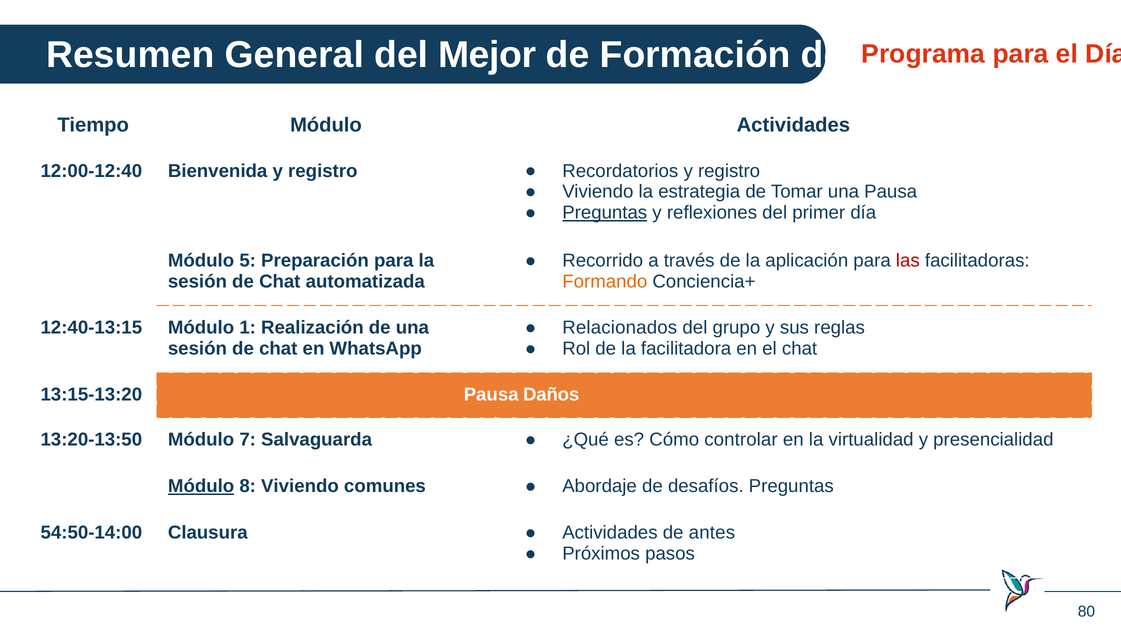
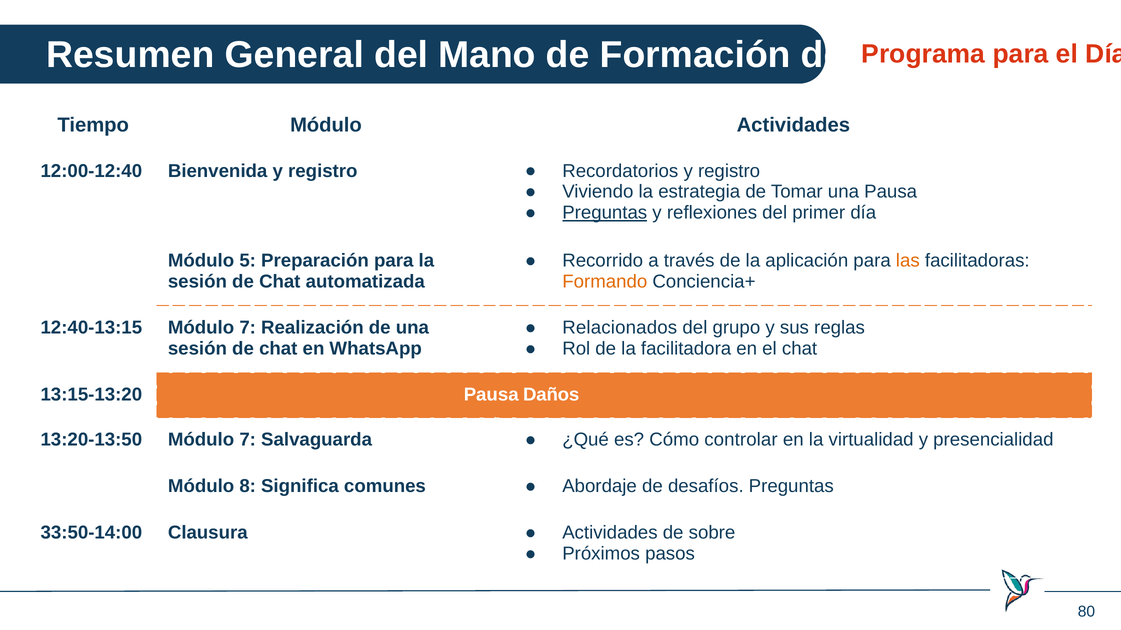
Mejor: Mejor -> Mano
las colour: red -> orange
12:40-13:15 Módulo 1: 1 -> 7
Módulo at (201, 487) underline: present -> none
8 Viviendo: Viviendo -> Significa
54:50-14:00: 54:50-14:00 -> 33:50-14:00
antes: antes -> sobre
